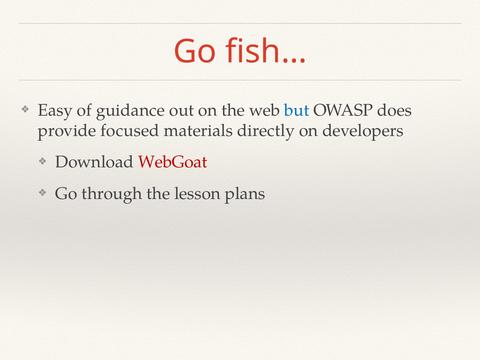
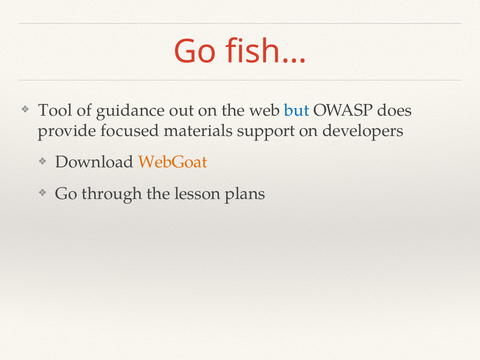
Easy: Easy -> Tool
directly: directly -> support
WebGoat colour: red -> orange
